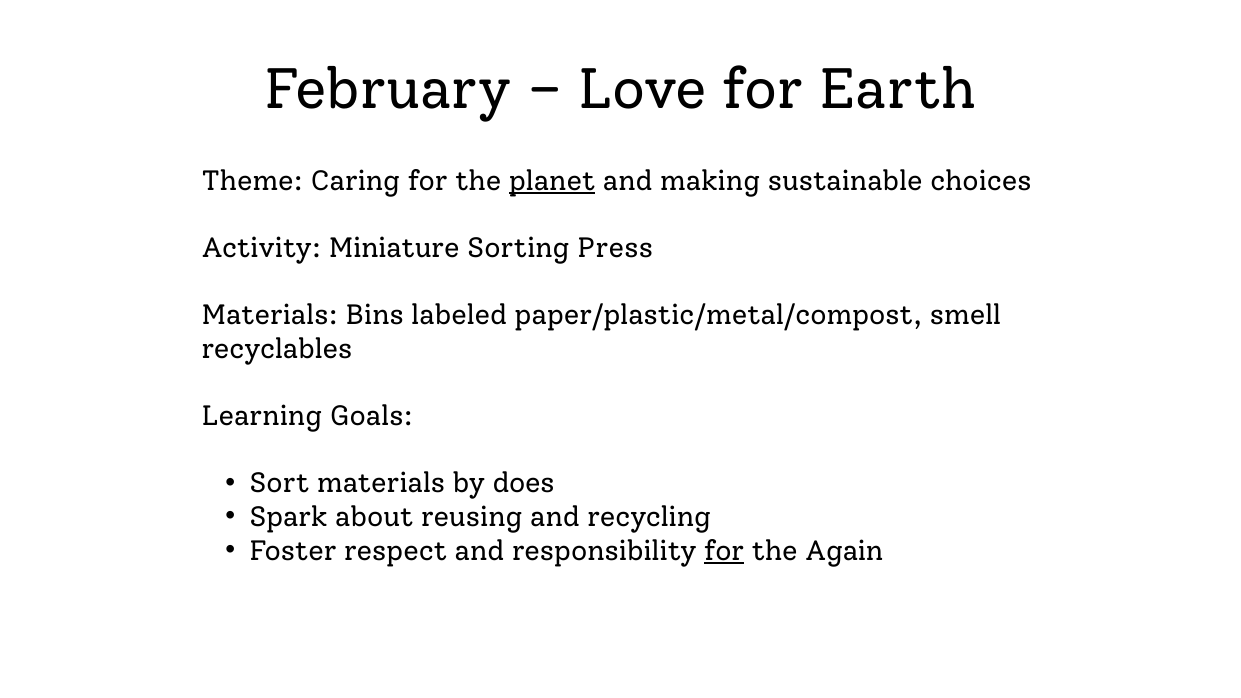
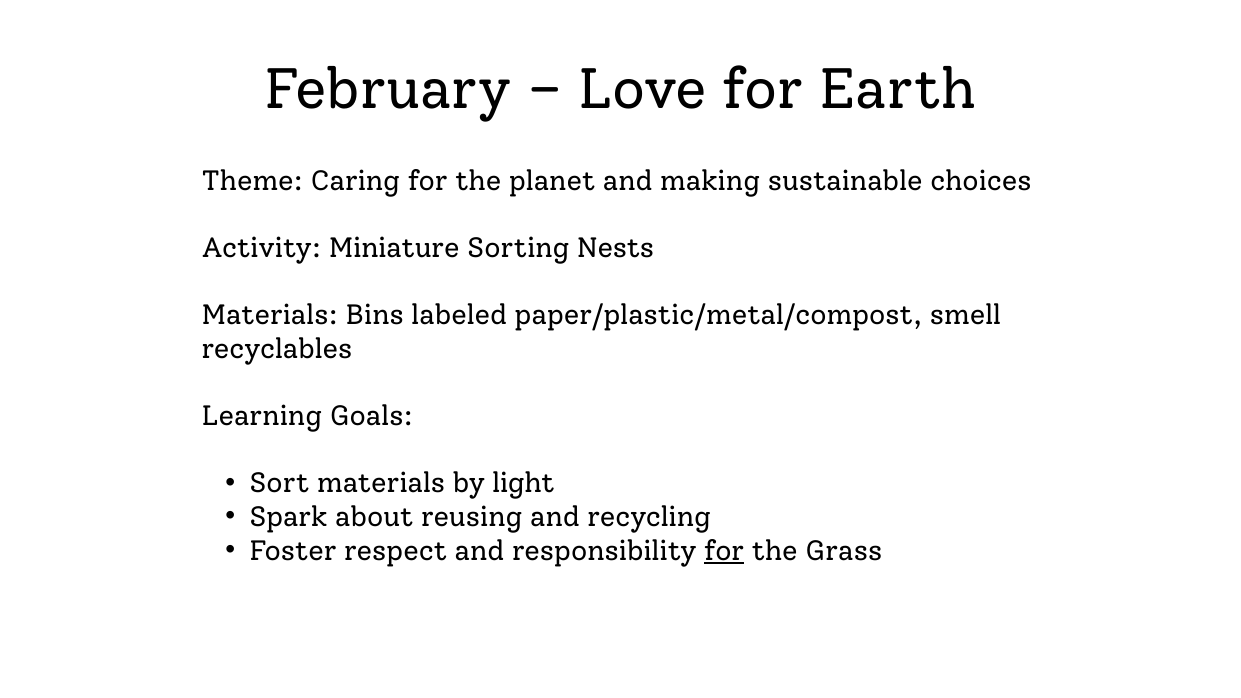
planet underline: present -> none
Press: Press -> Nests
does: does -> light
Again: Again -> Grass
